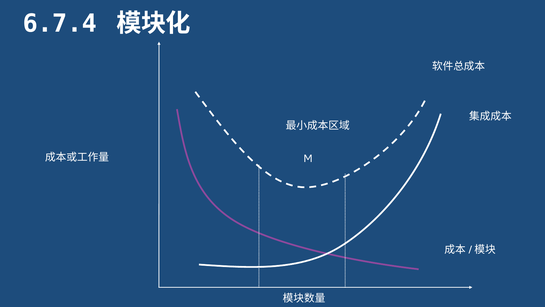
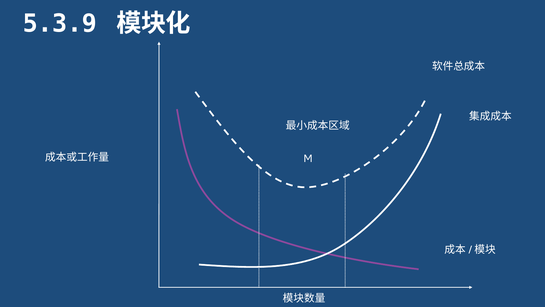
6.7.4: 6.7.4 -> 5.3.9
